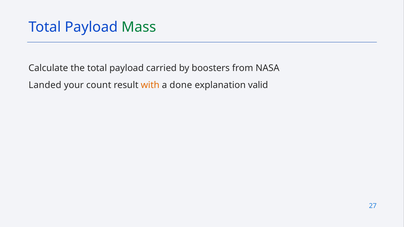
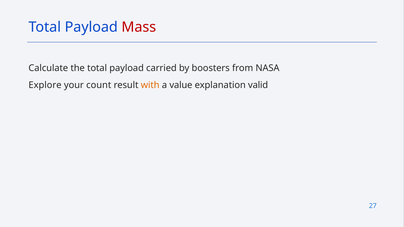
Mass colour: green -> red
Landed: Landed -> Explore
done: done -> value
